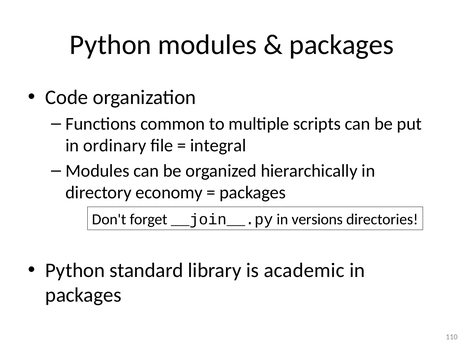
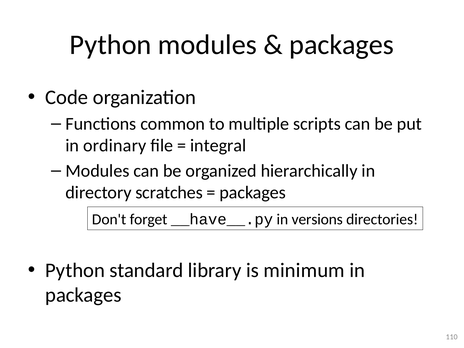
economy: economy -> scratches
__join__.py: __join__.py -> __have__.py
academic: academic -> minimum
